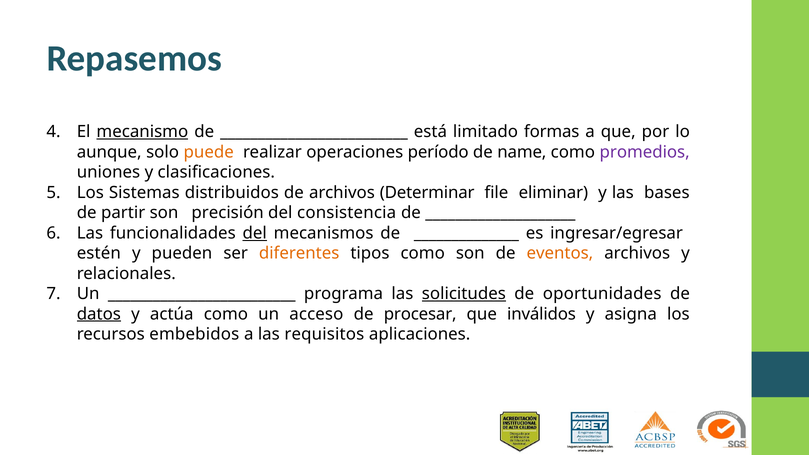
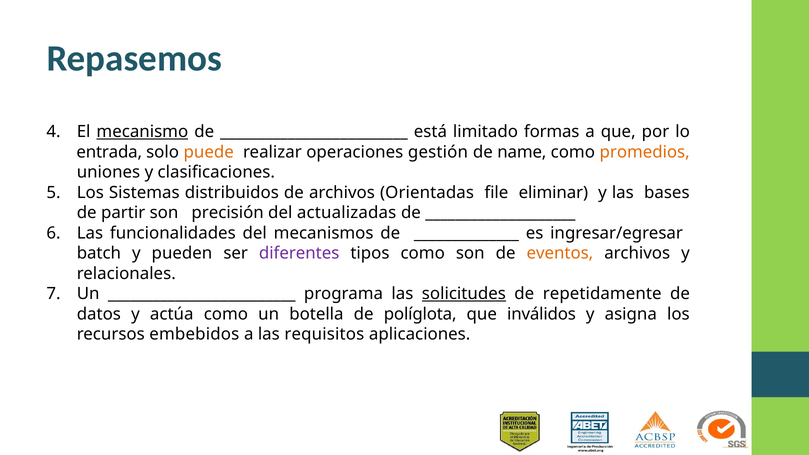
aunque: aunque -> entrada
período: período -> gestión
promedios colour: purple -> orange
Determinar: Determinar -> Orientadas
consistencia: consistencia -> actualizadas
del at (255, 233) underline: present -> none
estén: estén -> batch
diferentes colour: orange -> purple
oportunidades: oportunidades -> repetidamente
datos underline: present -> none
acceso: acceso -> botella
procesar: procesar -> políglota
